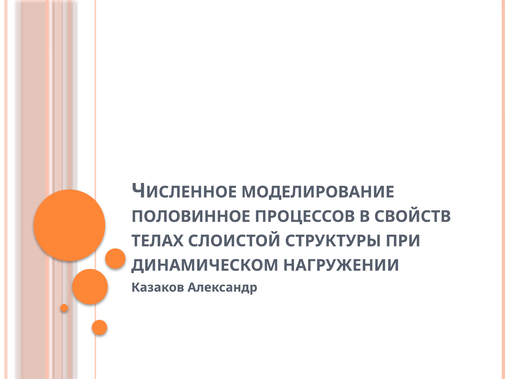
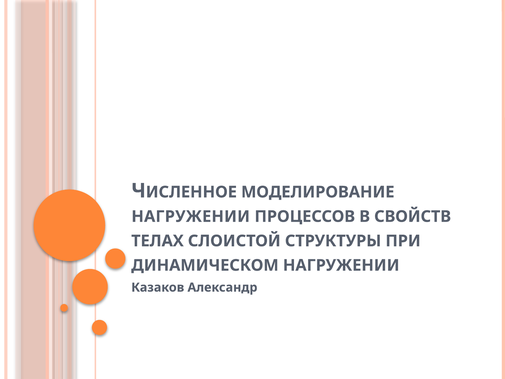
ПОЛОВИННОЕ at (191, 216): ПОЛОВИННОЕ -> НАГРУЖЕНИИ
